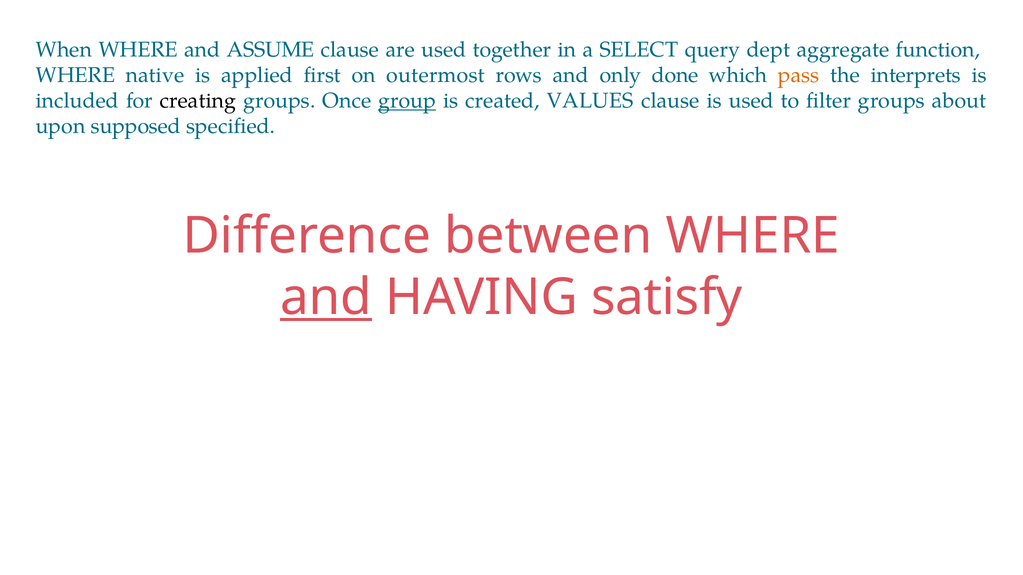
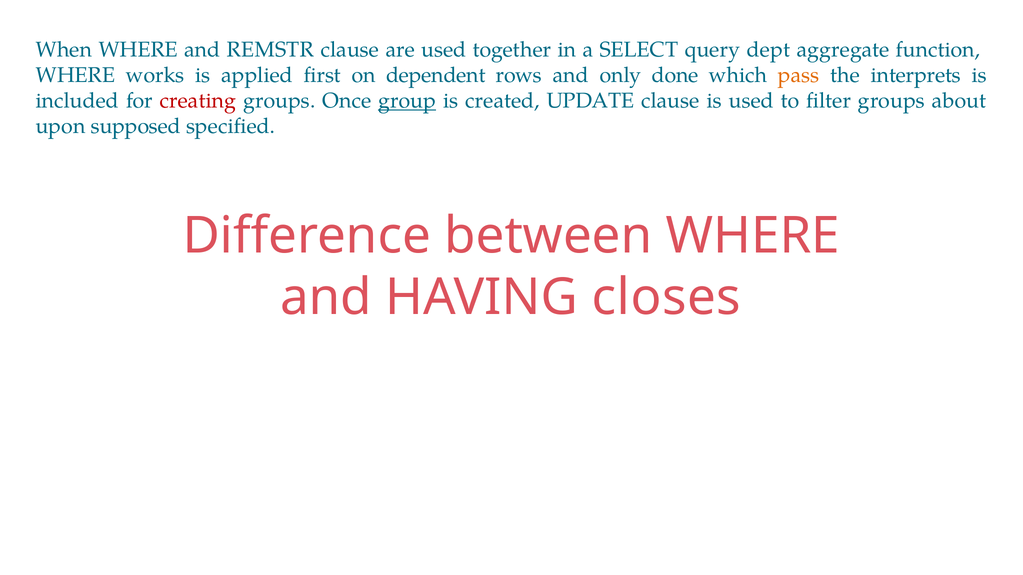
ASSUME: ASSUME -> REMSTR
native: native -> works
outermost: outermost -> dependent
creating colour: black -> red
VALUES: VALUES -> UPDATE
and at (326, 298) underline: present -> none
satisfy: satisfy -> closes
